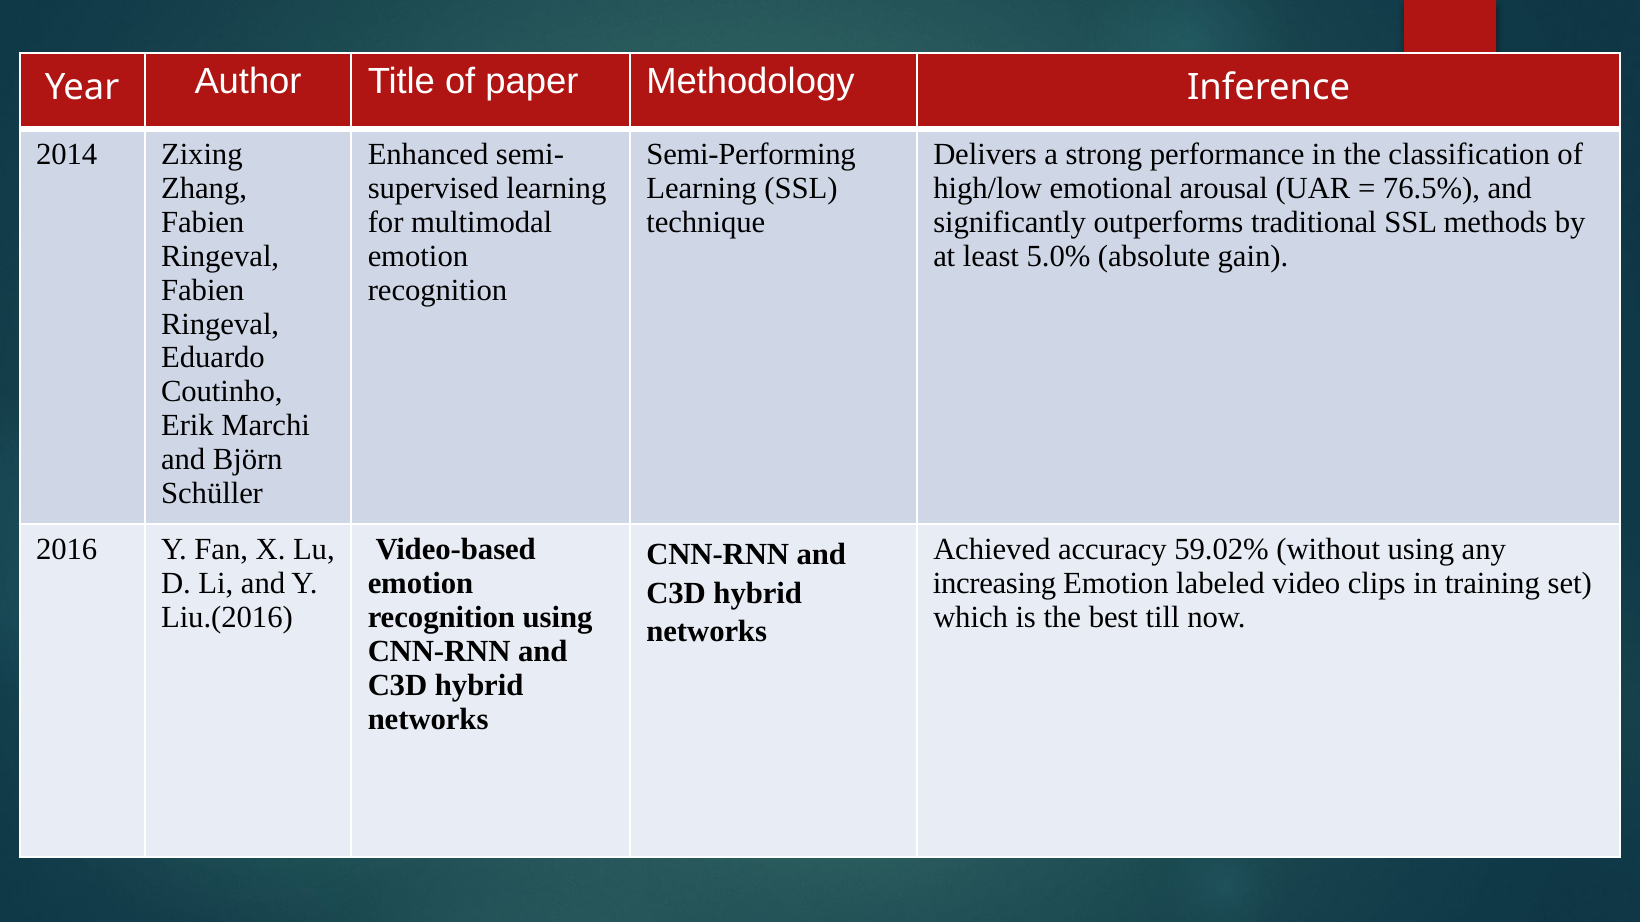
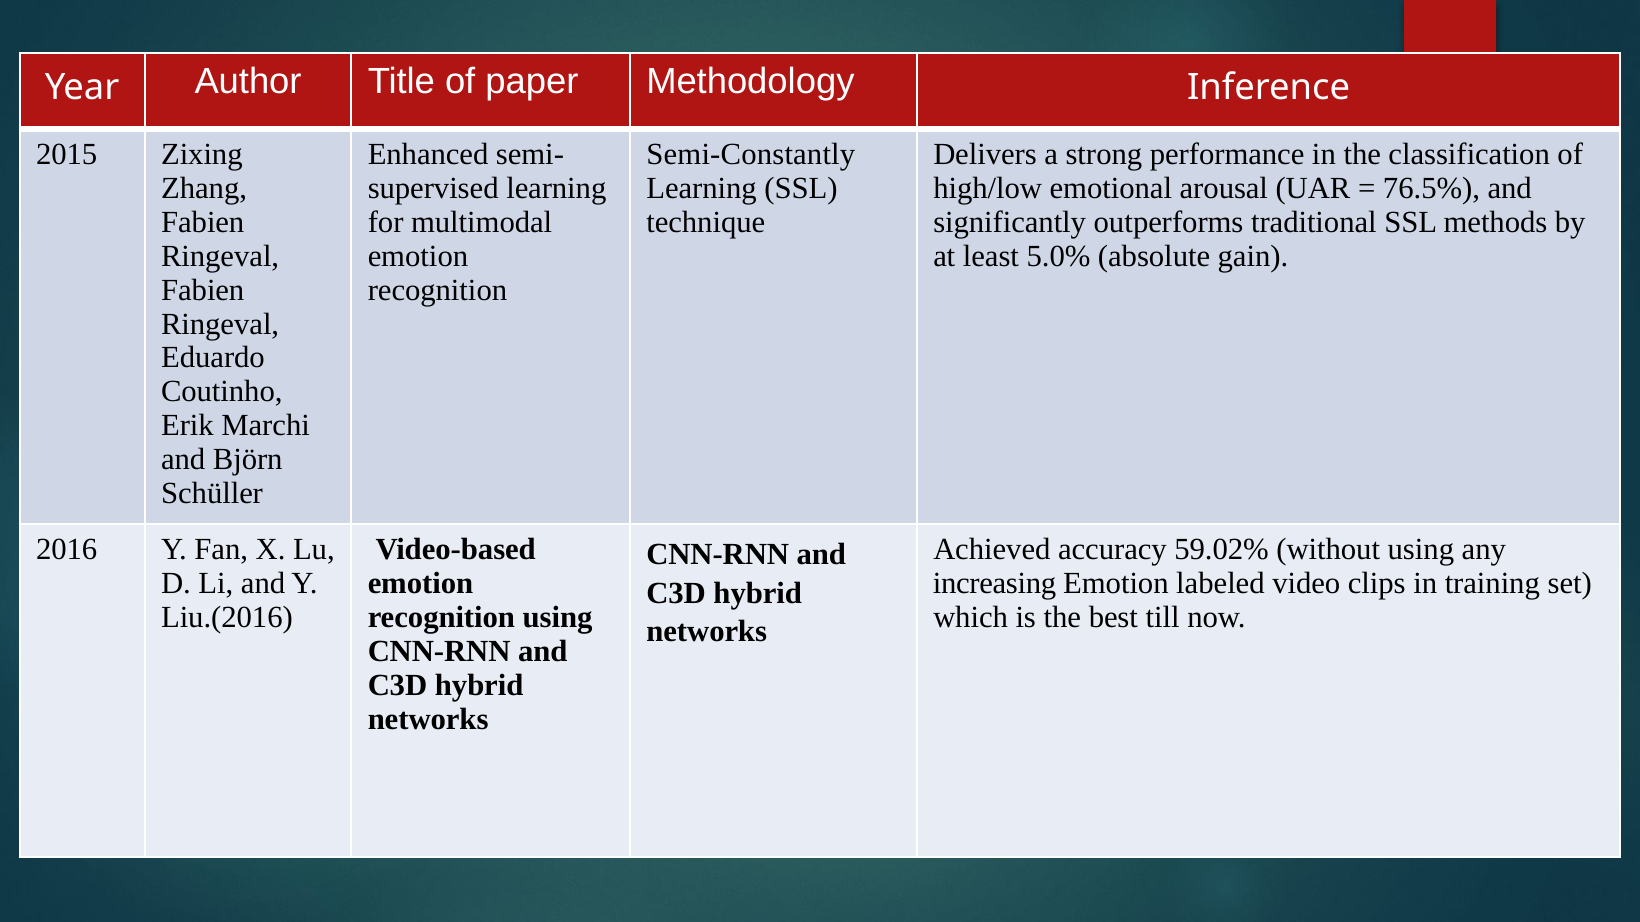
2014: 2014 -> 2015
Semi-Performing: Semi-Performing -> Semi-Constantly
